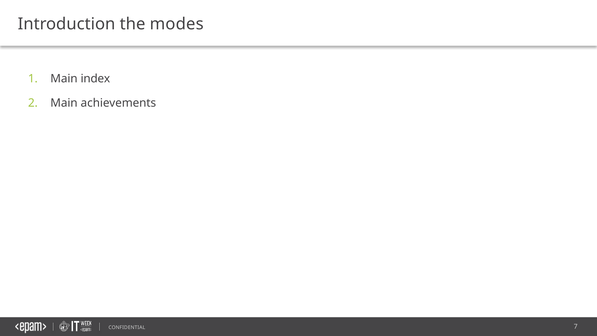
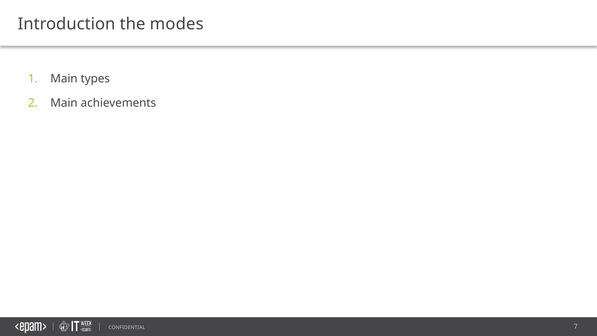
index: index -> types
